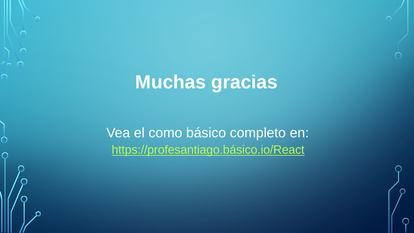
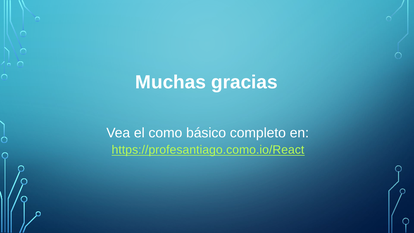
https://profesantiago.básico.io/React: https://profesantiago.básico.io/React -> https://profesantiago.como.io/React
